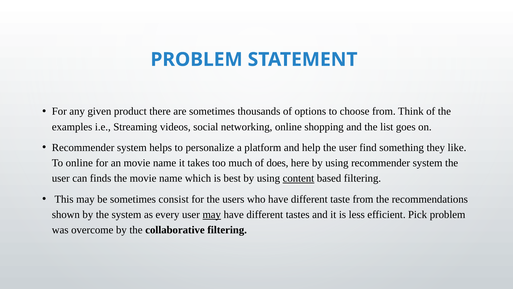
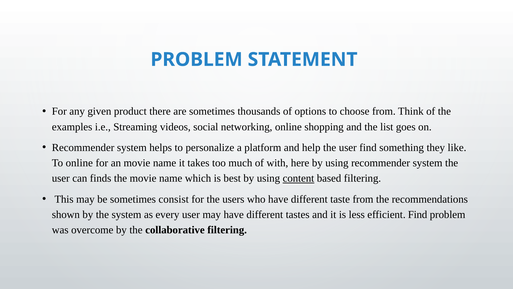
does: does -> with
may at (212, 214) underline: present -> none
efficient Pick: Pick -> Find
